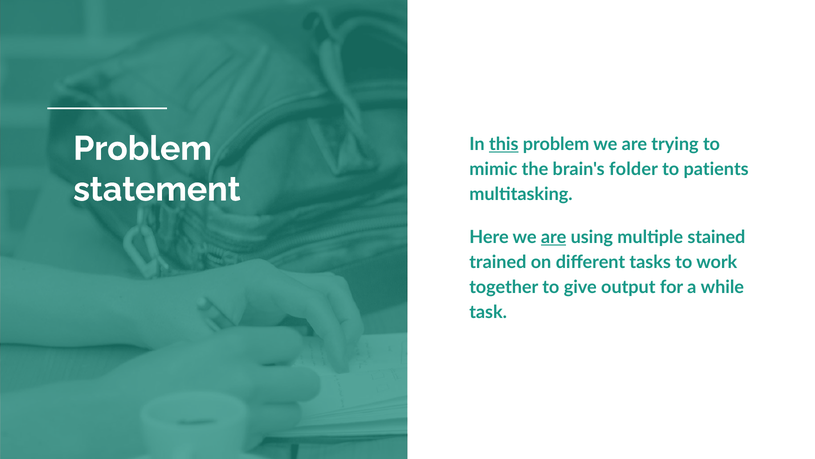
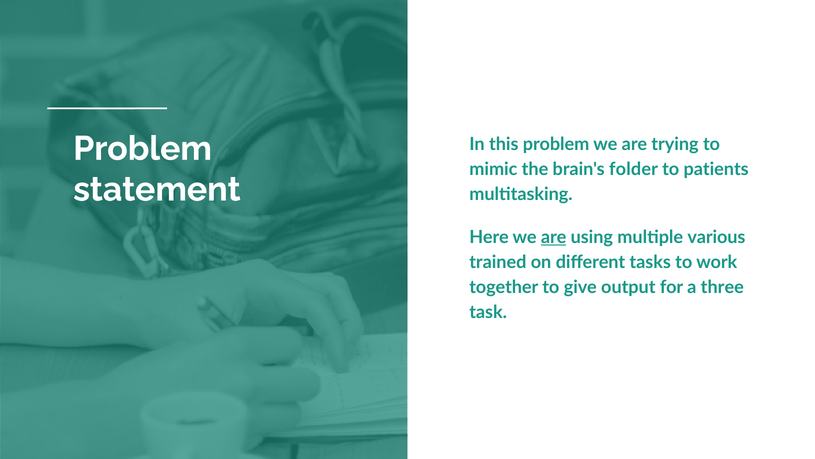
this underline: present -> none
stained: stained -> various
while: while -> three
